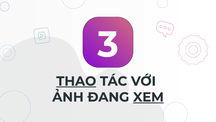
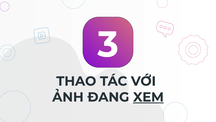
THAO underline: present -> none
